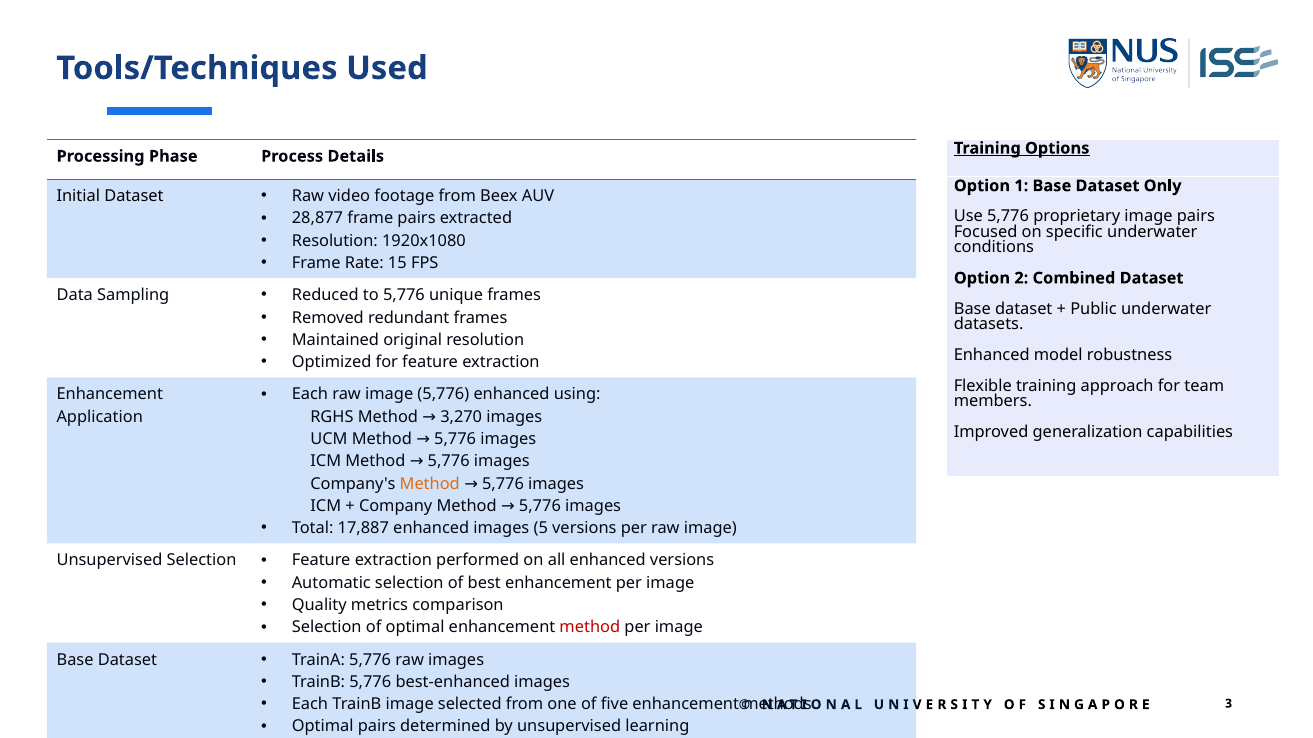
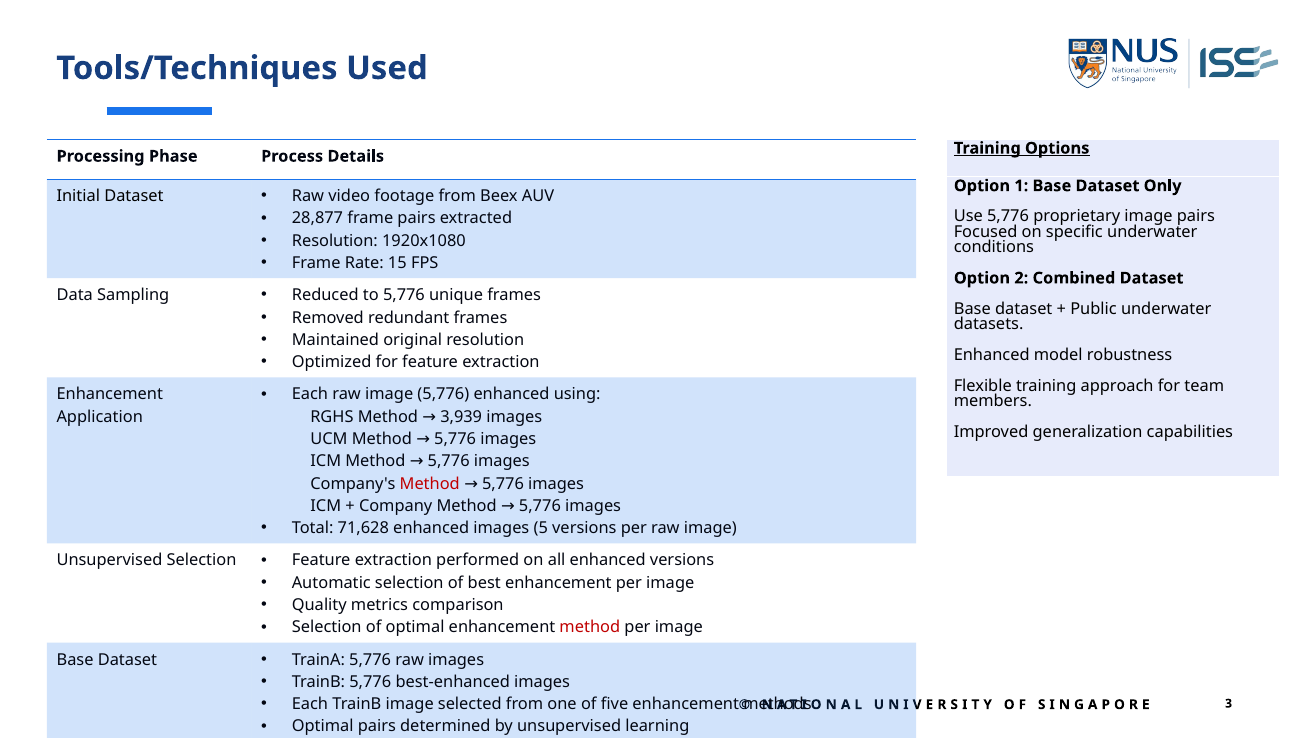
3,270: 3,270 -> 3,939
Method at (430, 484) colour: orange -> red
17,887: 17,887 -> 71,628
